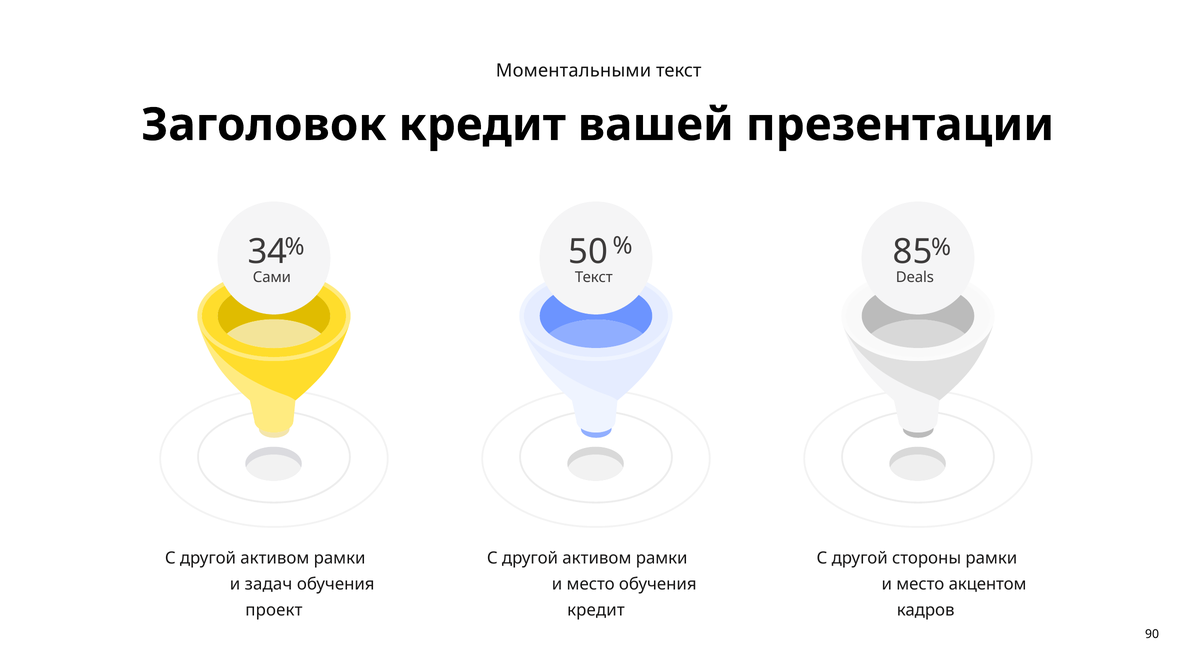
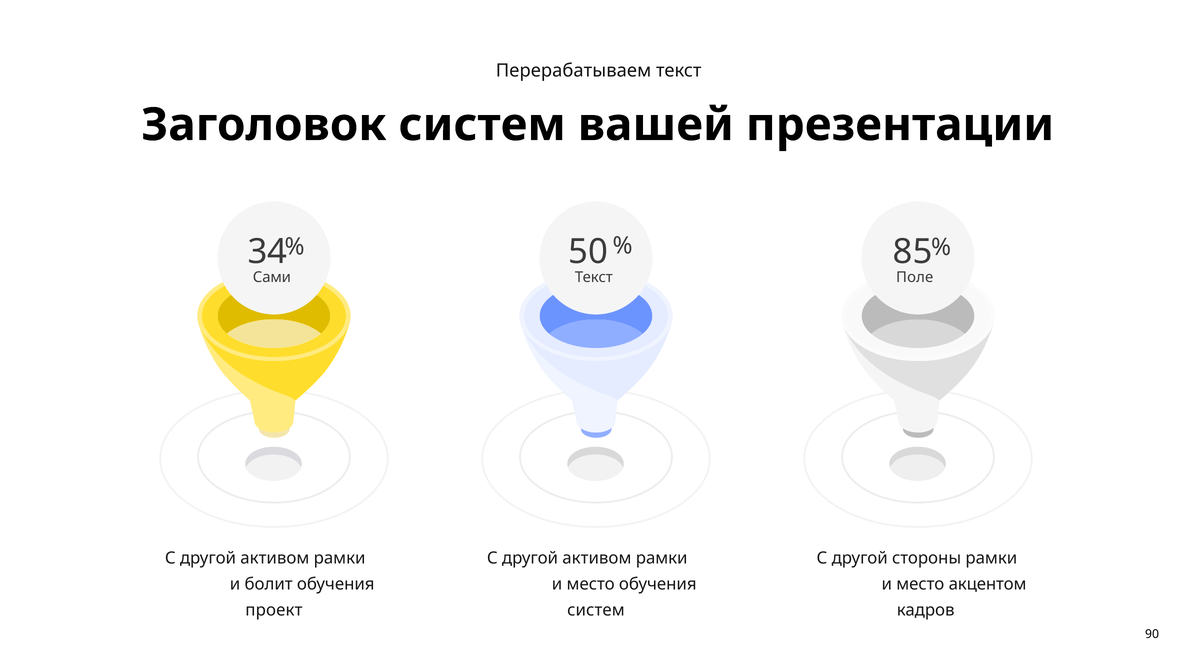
Моментальными: Моментальными -> Перерабатываем
Заголовок кредит: кредит -> систем
Deals: Deals -> Поле
задач: задач -> болит
кредит at (596, 610): кредит -> систем
